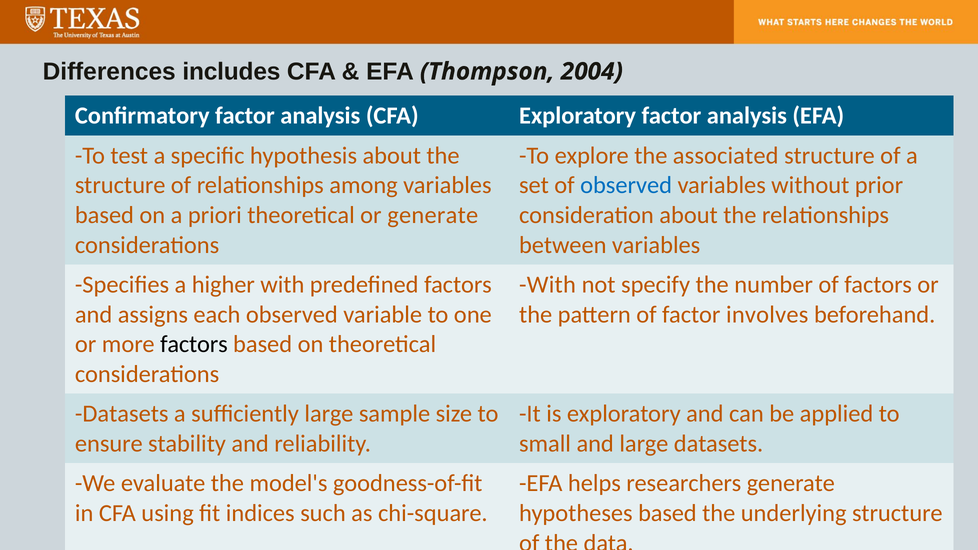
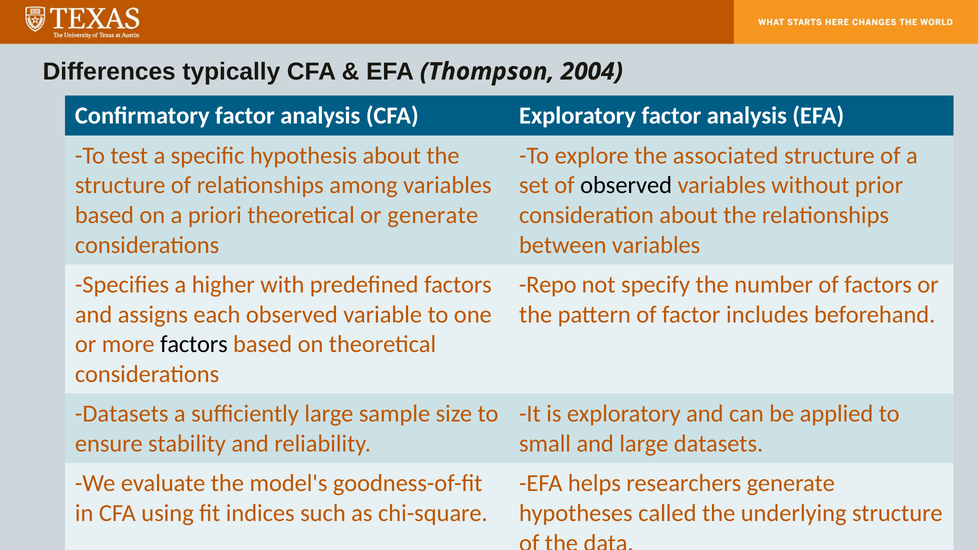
includes: includes -> typically
observed at (626, 185) colour: blue -> black
With at (547, 285): With -> Repo
involves: involves -> includes
hypotheses based: based -> called
